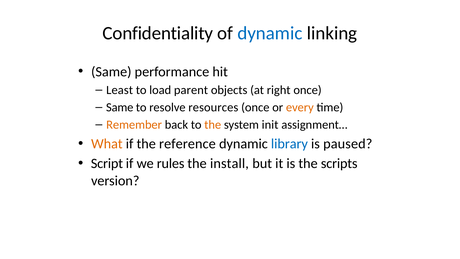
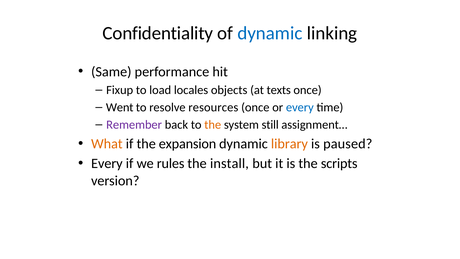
Least: Least -> Fixup
parent: parent -> locales
right: right -> texts
Same at (120, 107): Same -> Went
every at (300, 107) colour: orange -> blue
Remember colour: orange -> purple
init: init -> still
reference: reference -> expansion
library colour: blue -> orange
Script at (107, 163): Script -> Every
